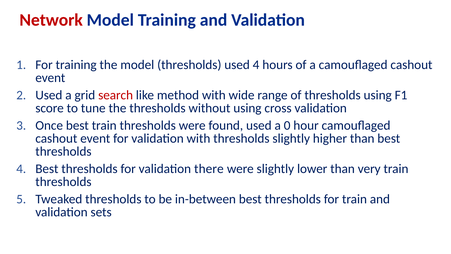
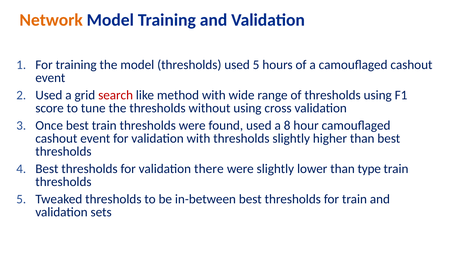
Network colour: red -> orange
used 4: 4 -> 5
0: 0 -> 8
very: very -> type
